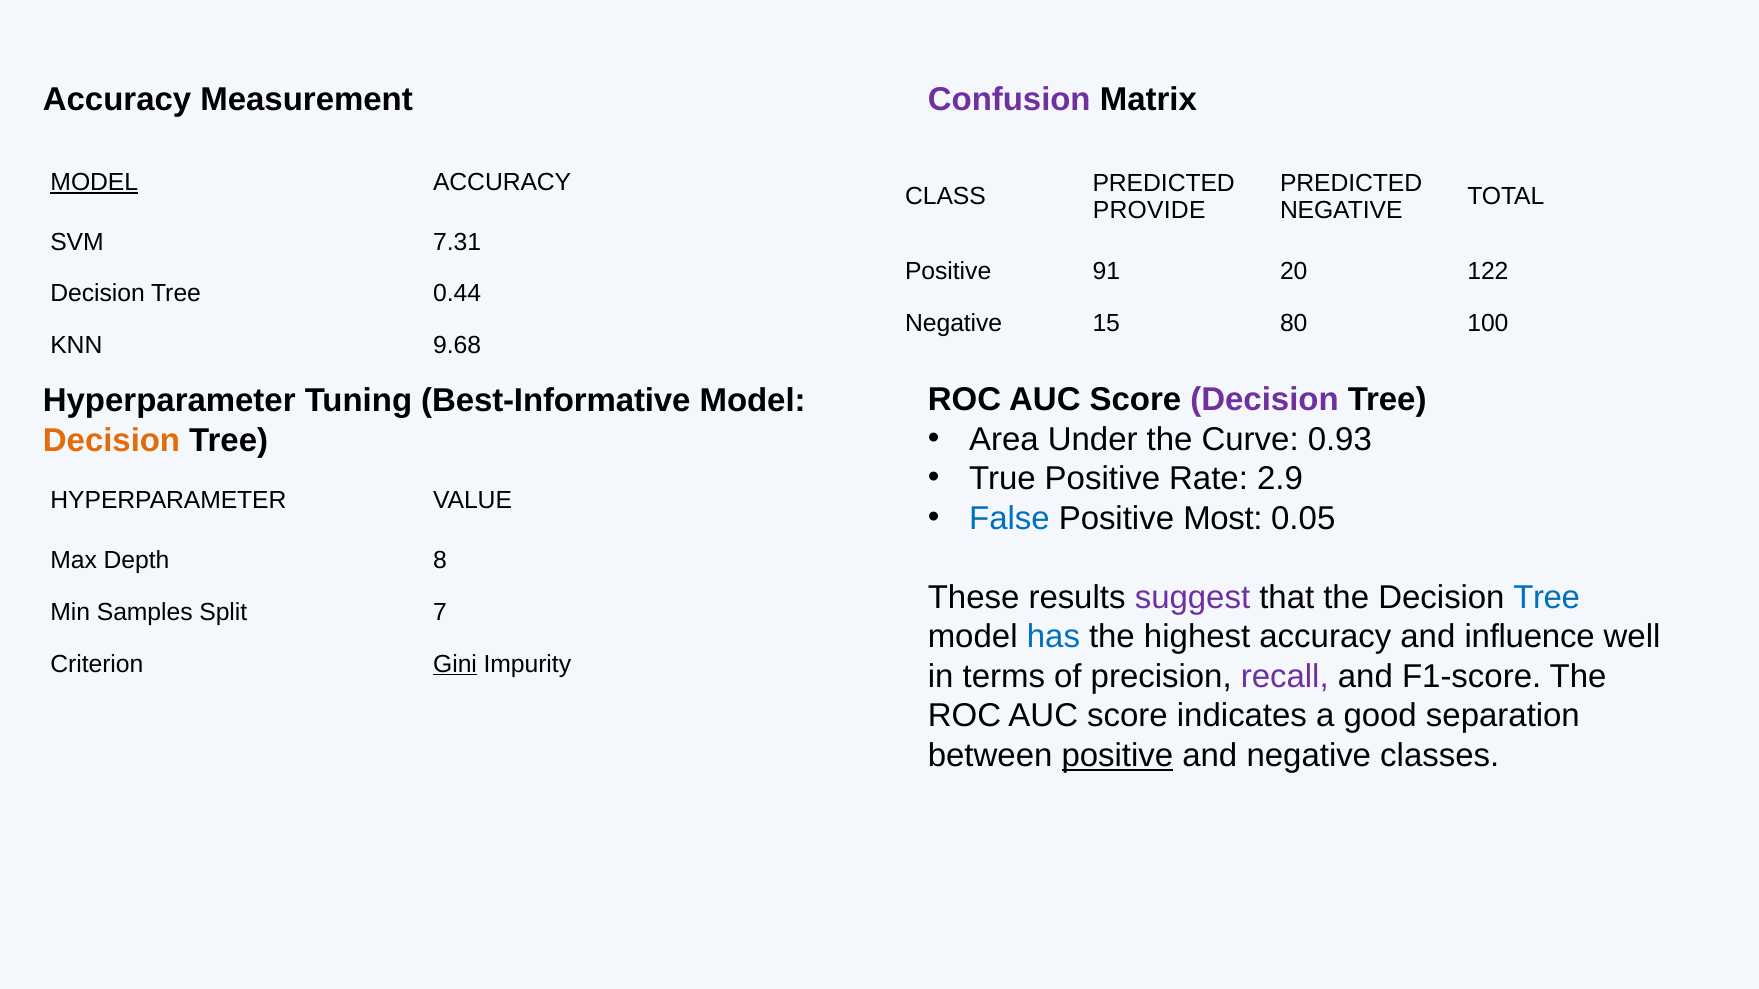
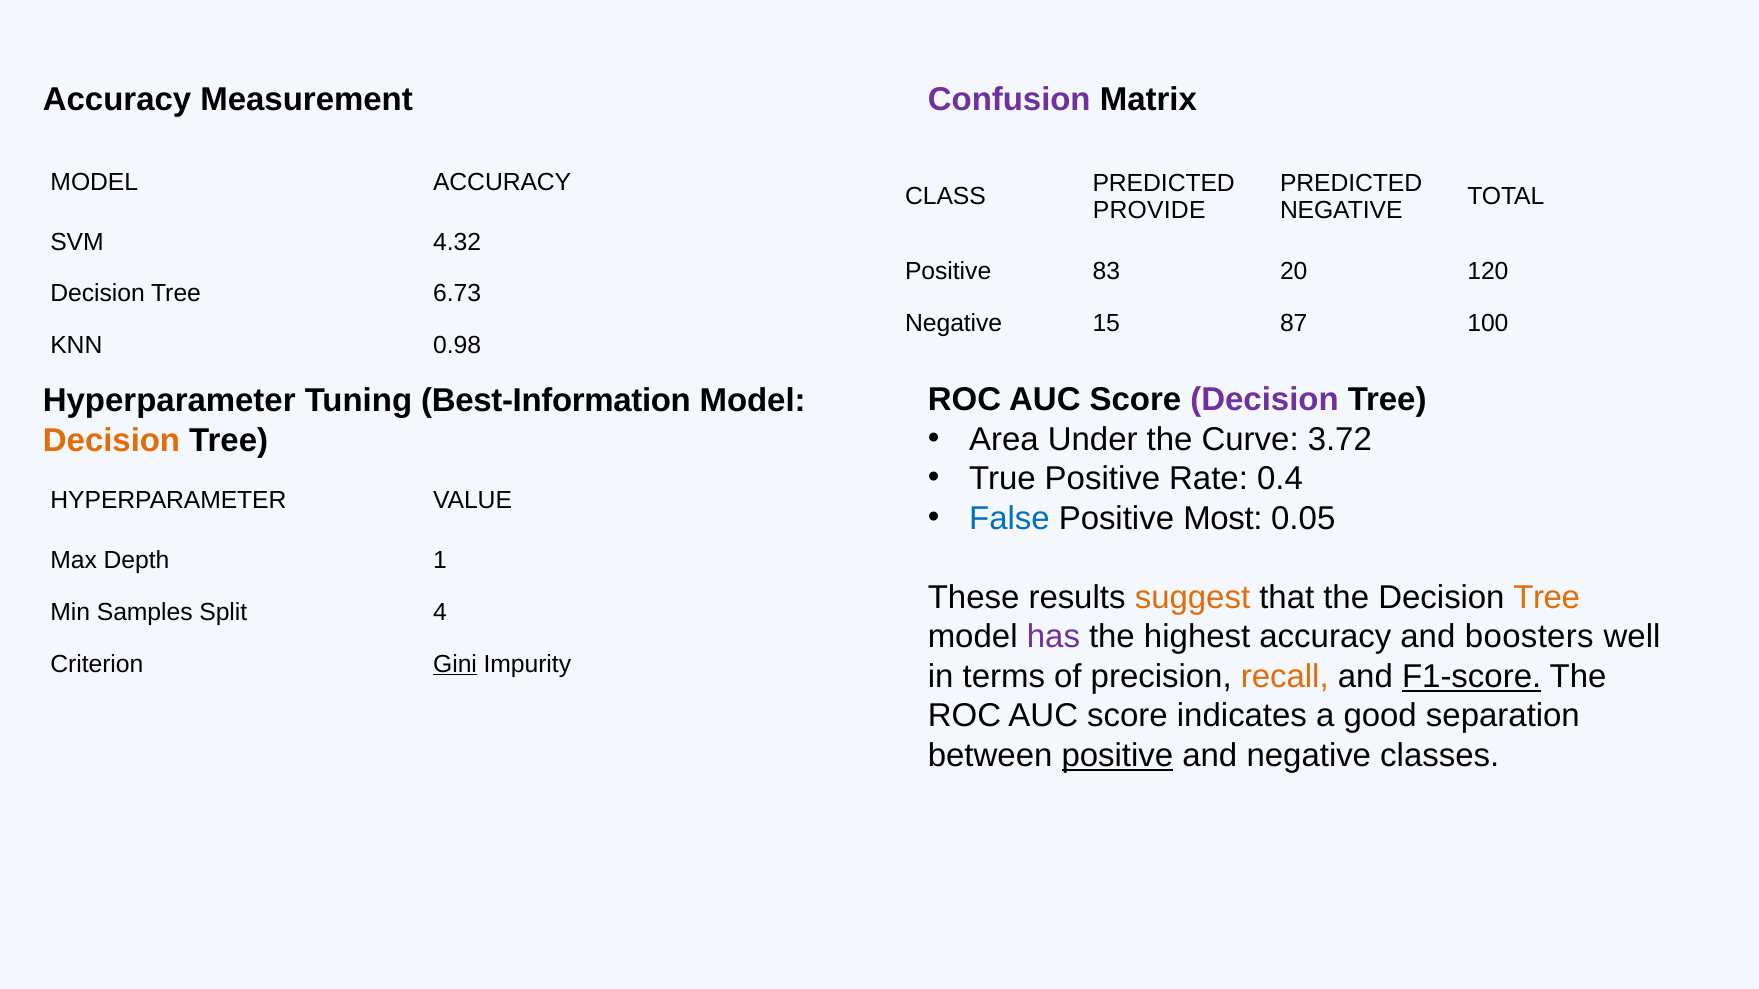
MODEL at (94, 182) underline: present -> none
7.31: 7.31 -> 4.32
91: 91 -> 83
122: 122 -> 120
0.44: 0.44 -> 6.73
80: 80 -> 87
9.68: 9.68 -> 0.98
Best-Informative: Best-Informative -> Best-Information
0.93: 0.93 -> 3.72
2.9: 2.9 -> 0.4
8: 8 -> 1
suggest colour: purple -> orange
Tree at (1547, 598) colour: blue -> orange
7: 7 -> 4
has colour: blue -> purple
influence: influence -> boosters
recall colour: purple -> orange
F1-score underline: none -> present
